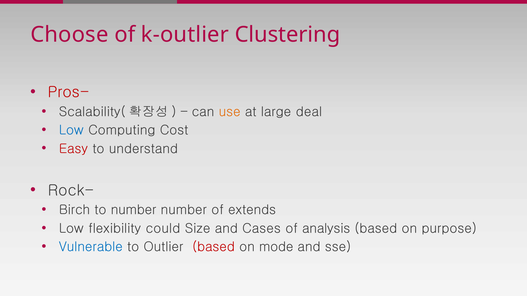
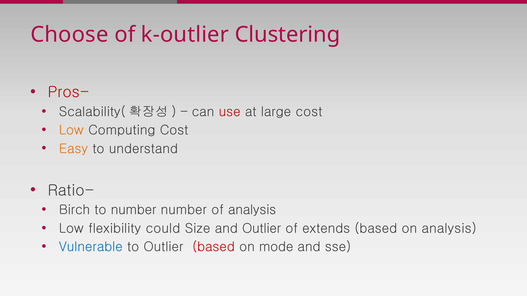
use colour: orange -> red
large deal: deal -> cost
Low at (71, 130) colour: blue -> orange
Easy colour: red -> orange
Rock-: Rock- -> Ratio-
of extends: extends -> analysis
and Cases: Cases -> Outlier
analysis: analysis -> extends
on purpose: purpose -> analysis
